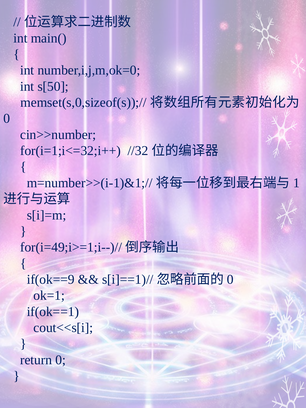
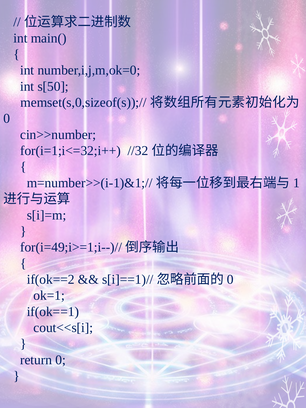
if(ok==9: if(ok==9 -> if(ok==2
